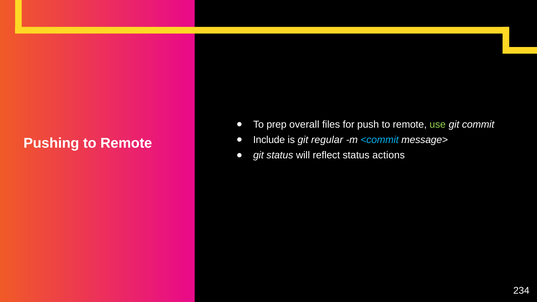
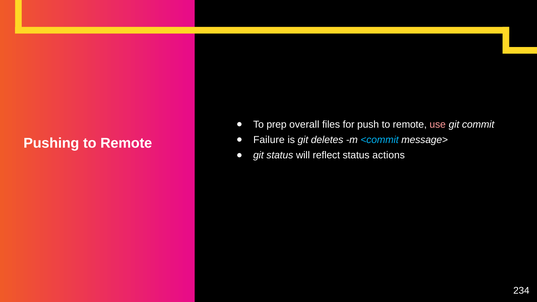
use colour: light green -> pink
Include: Include -> Failure
regular: regular -> deletes
